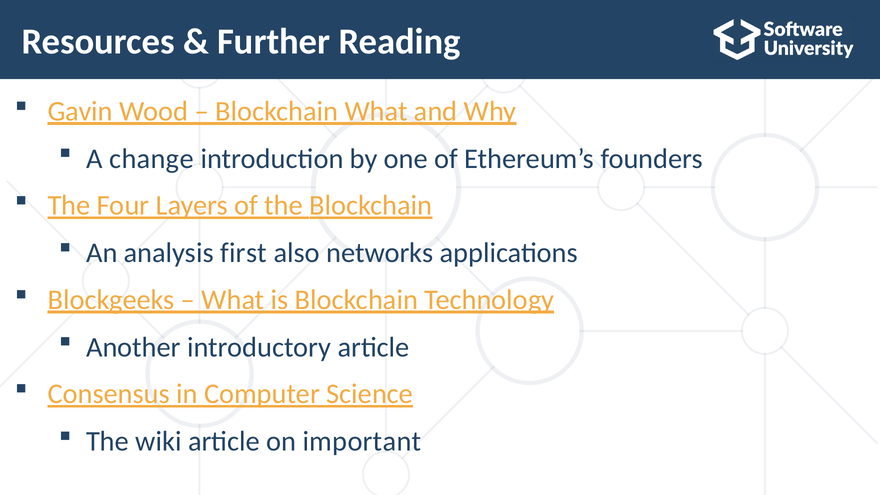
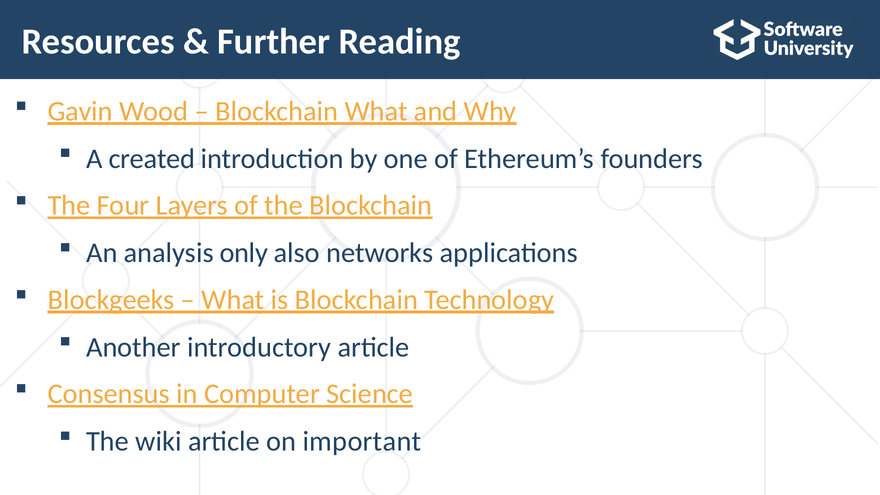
change: change -> created
first: first -> only
